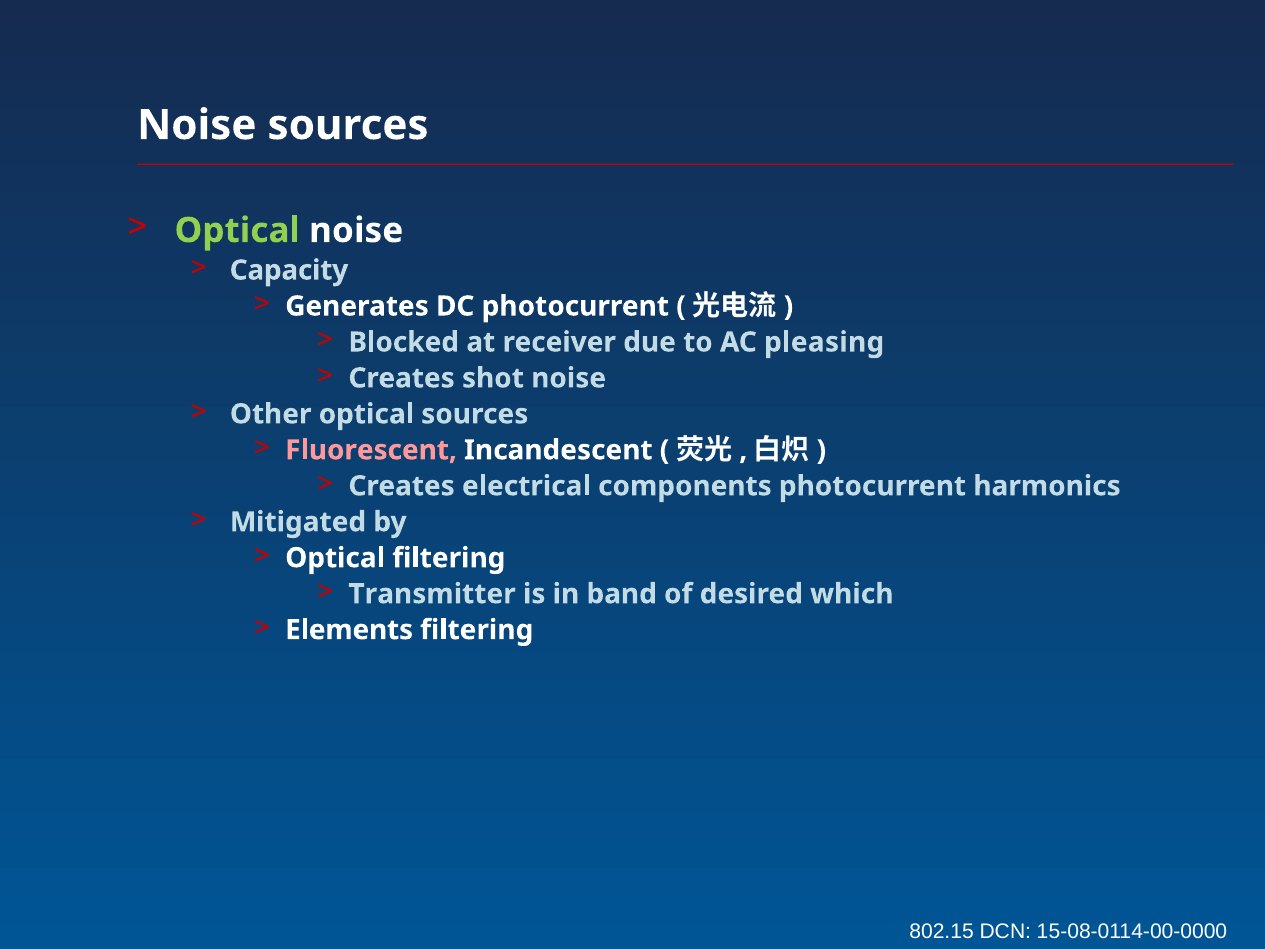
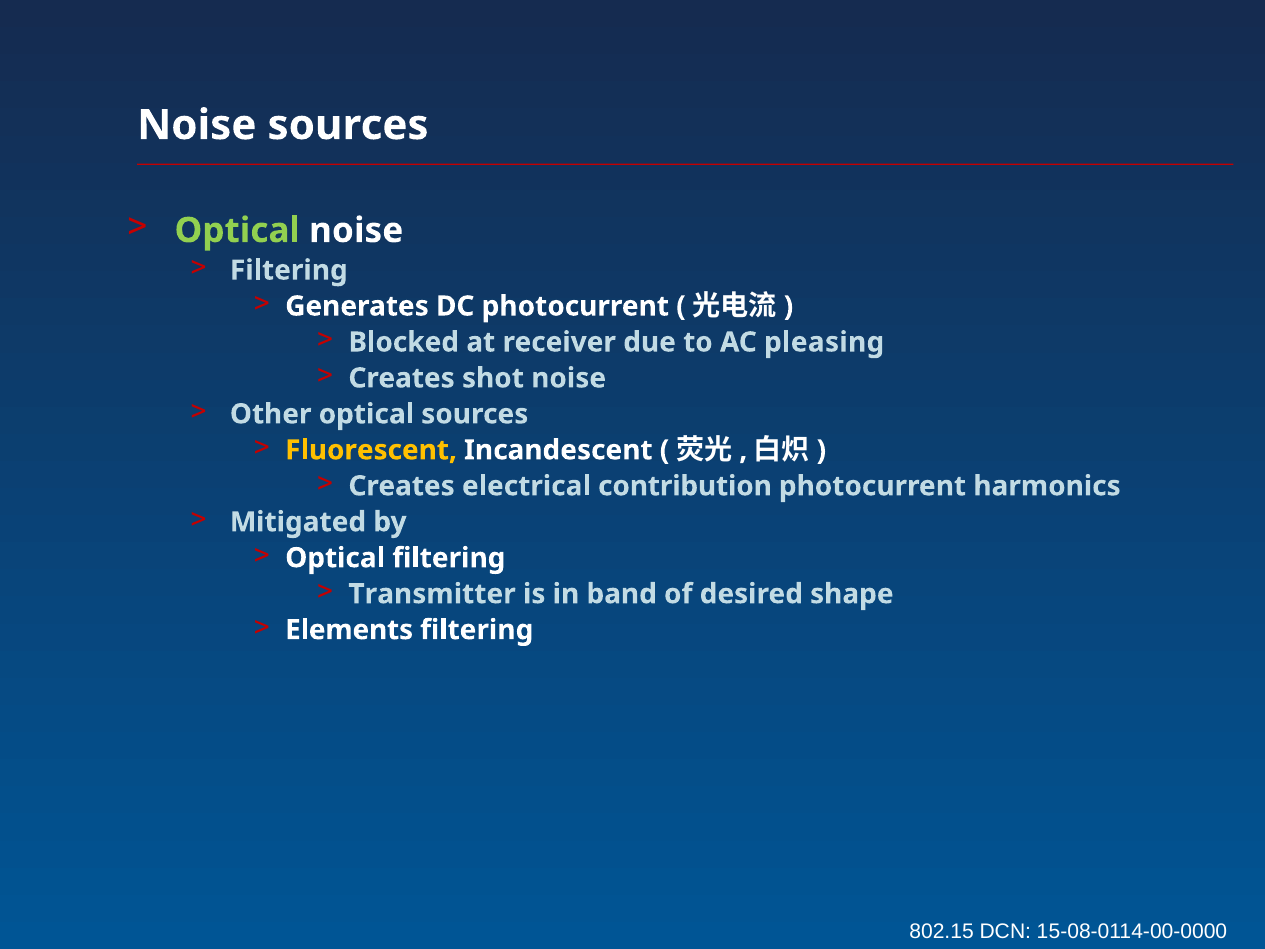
Capacity at (289, 270): Capacity -> Filtering
Fluorescent colour: pink -> yellow
components: components -> contribution
which: which -> shape
